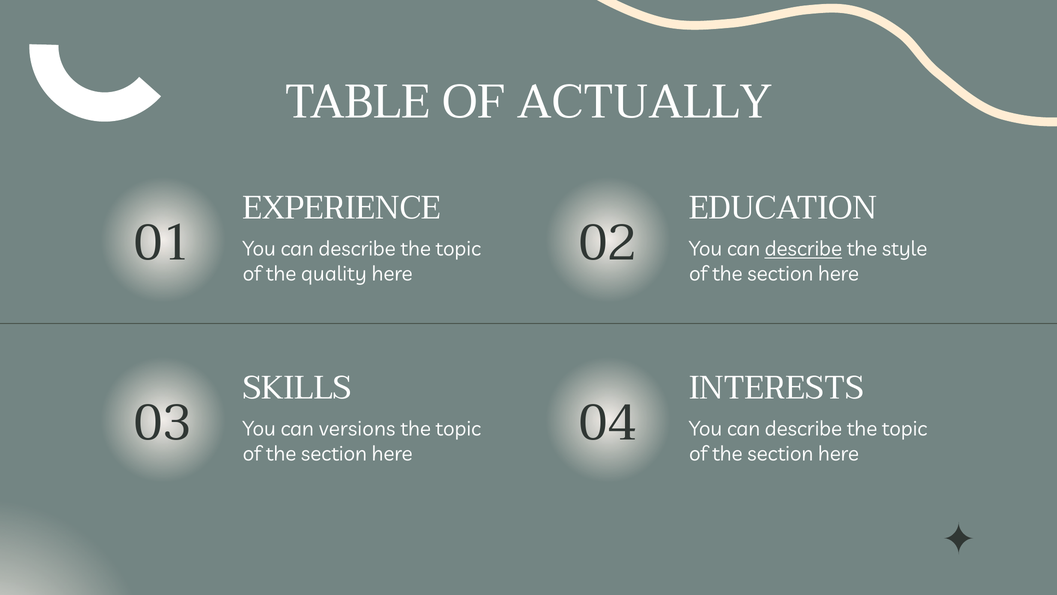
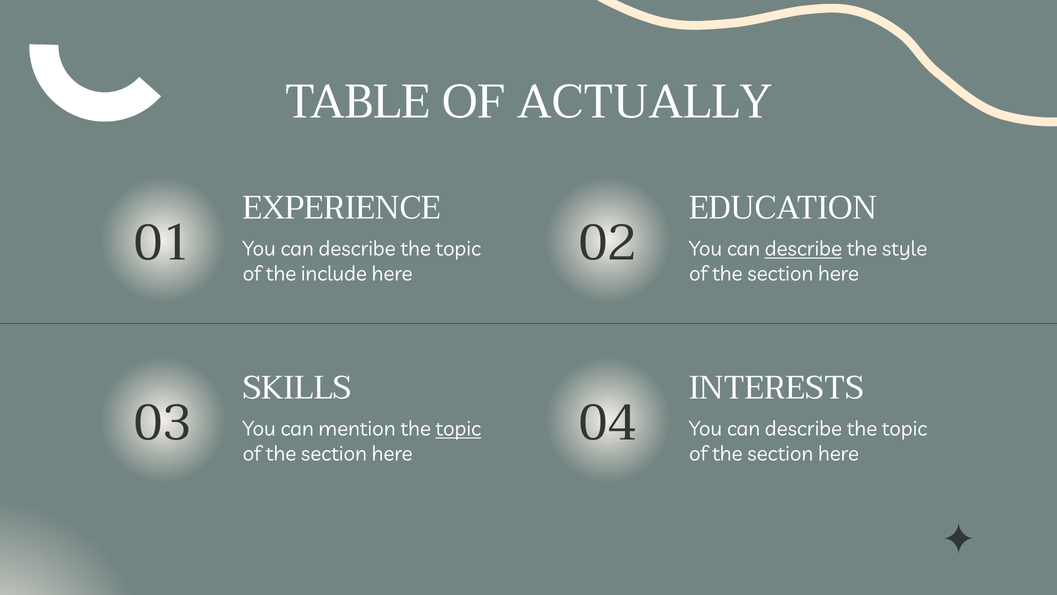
quality: quality -> include
versions: versions -> mention
topic at (458, 429) underline: none -> present
